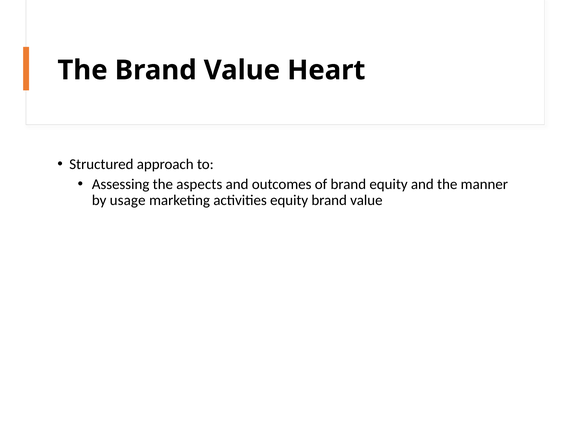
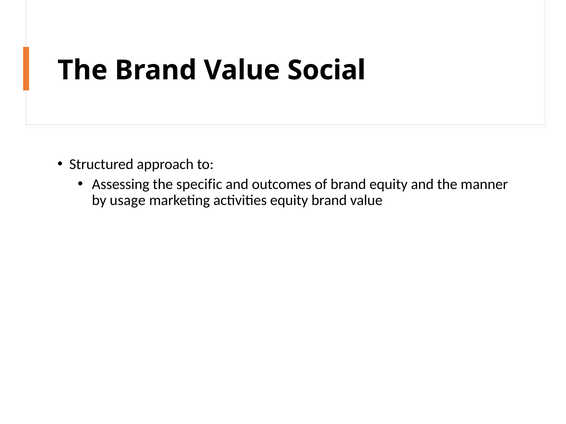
Heart: Heart -> Social
aspects: aspects -> specific
